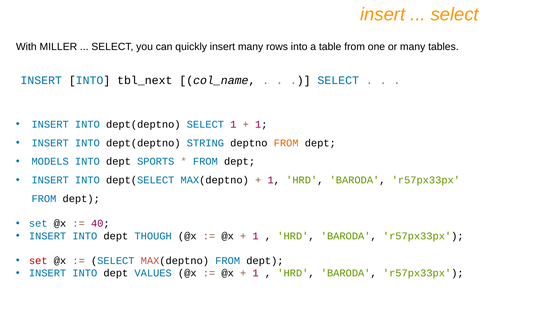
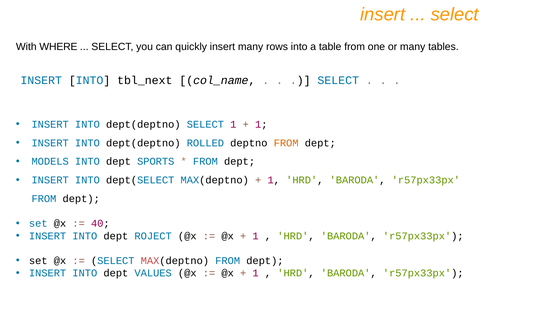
MILLER: MILLER -> WHERE
STRING: STRING -> ROLLED
THOUGH: THOUGH -> ROJECT
set at (38, 261) colour: red -> black
